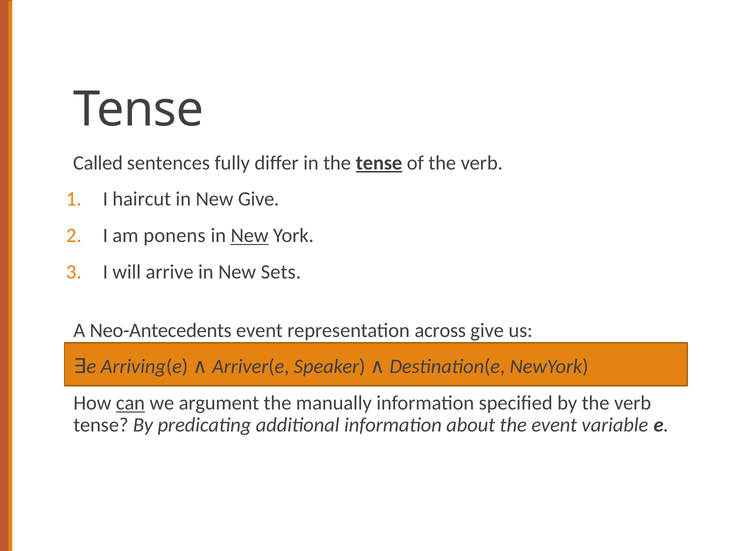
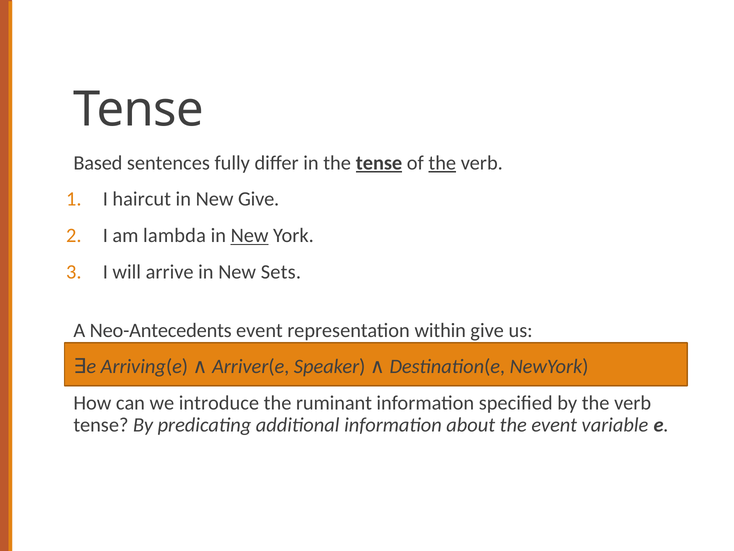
Called: Called -> Based
the at (442, 163) underline: none -> present
ponens: ponens -> lambda
across: across -> within
can underline: present -> none
argument: argument -> introduce
manually: manually -> ruminant
